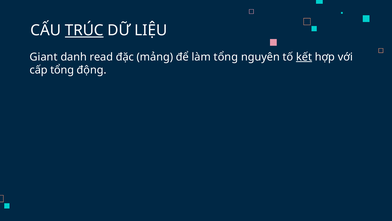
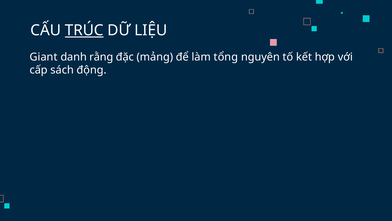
read: read -> rằng
kết underline: present -> none
cấp tổng: tổng -> sách
